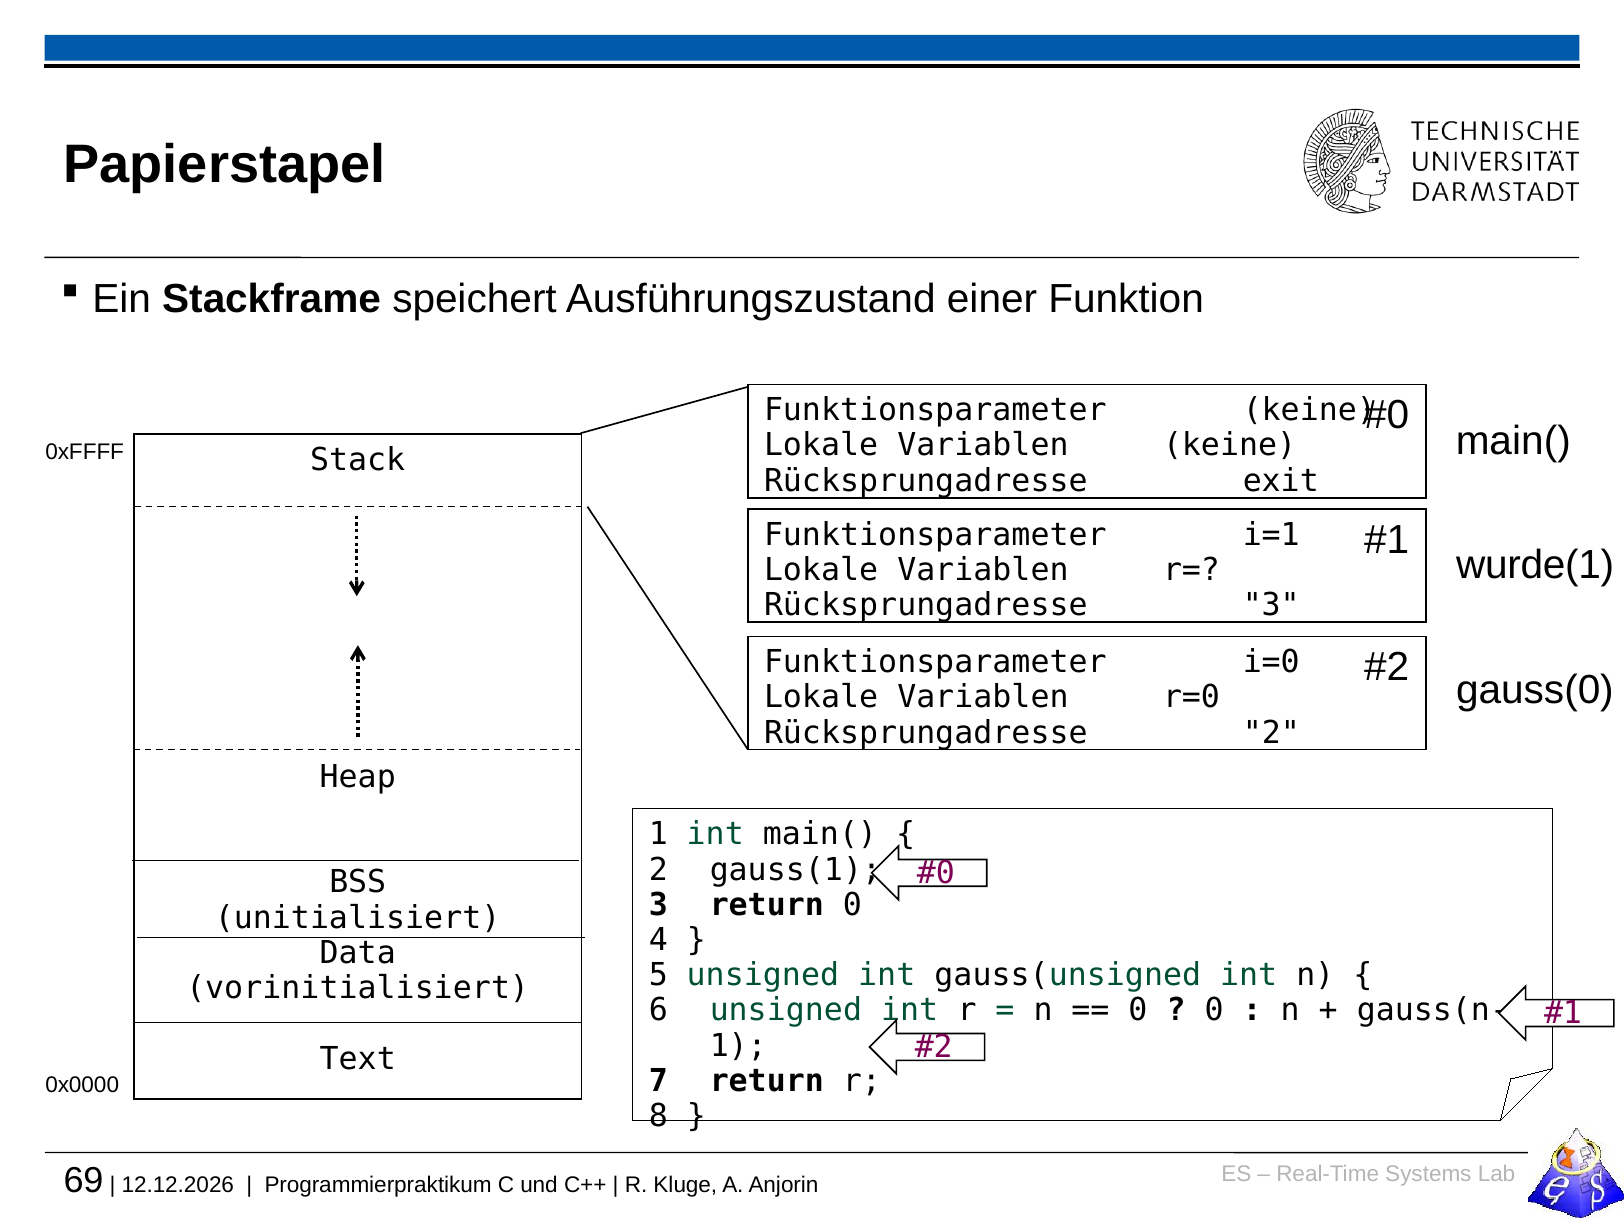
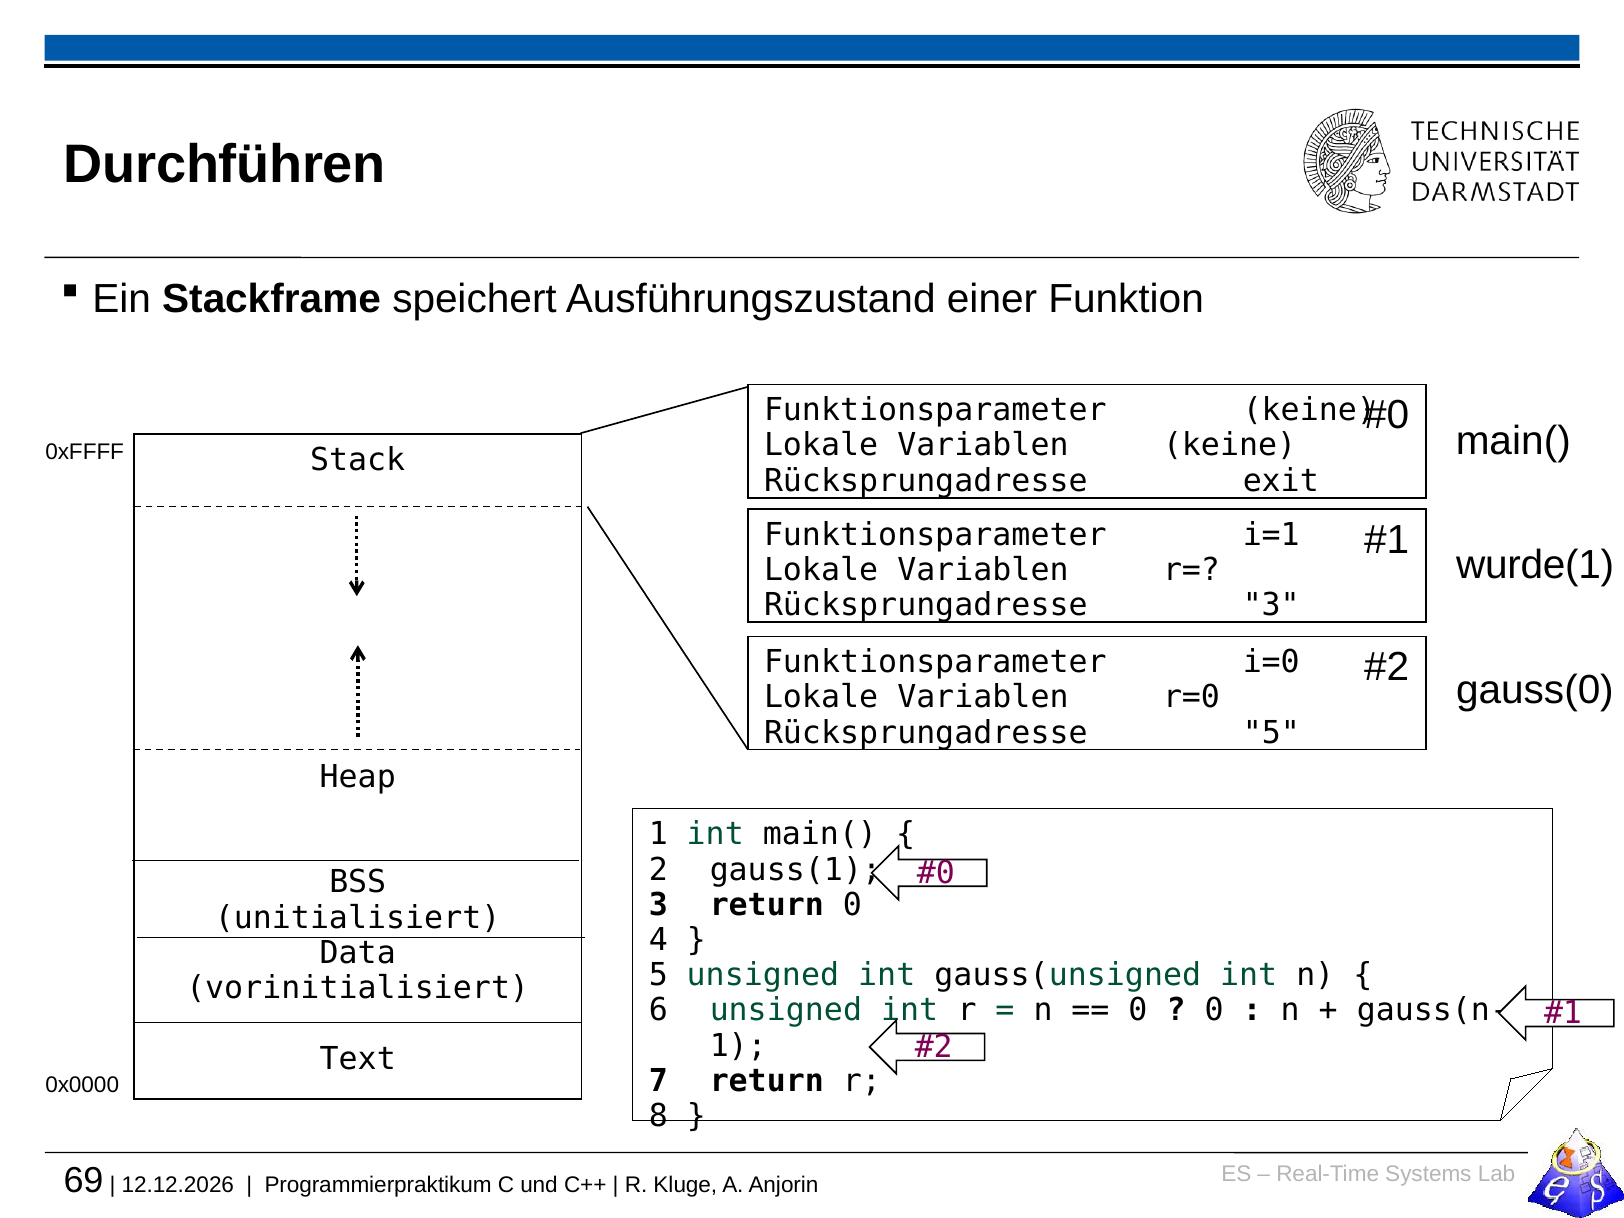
Papierstapel: Papierstapel -> Durchführen
Rücksprungadresse 2: 2 -> 5
